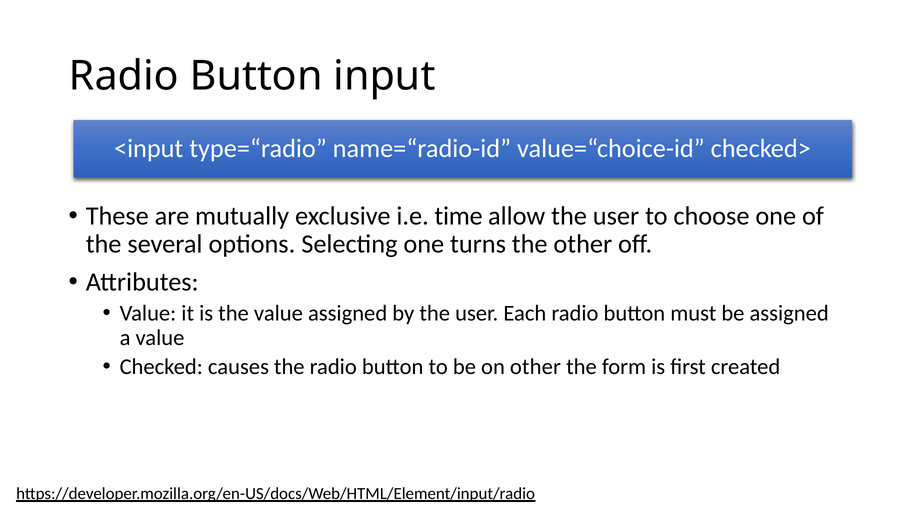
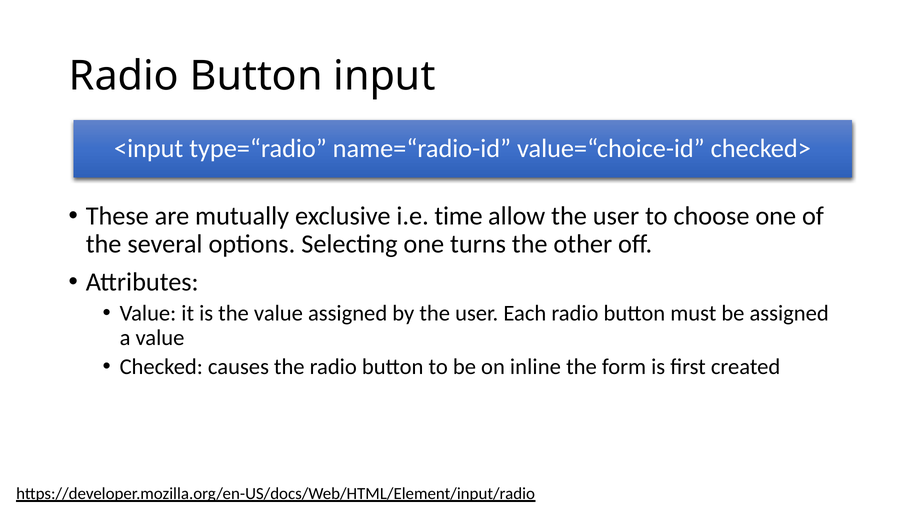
on other: other -> inline
